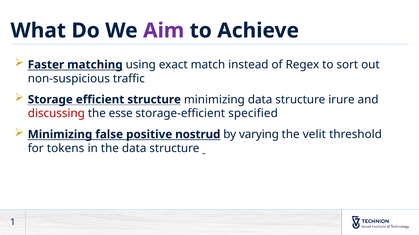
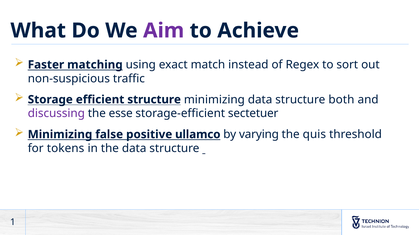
irure: irure -> both
discussing colour: red -> purple
specified: specified -> sectetuer
nostrud: nostrud -> ullamco
velit: velit -> quis
